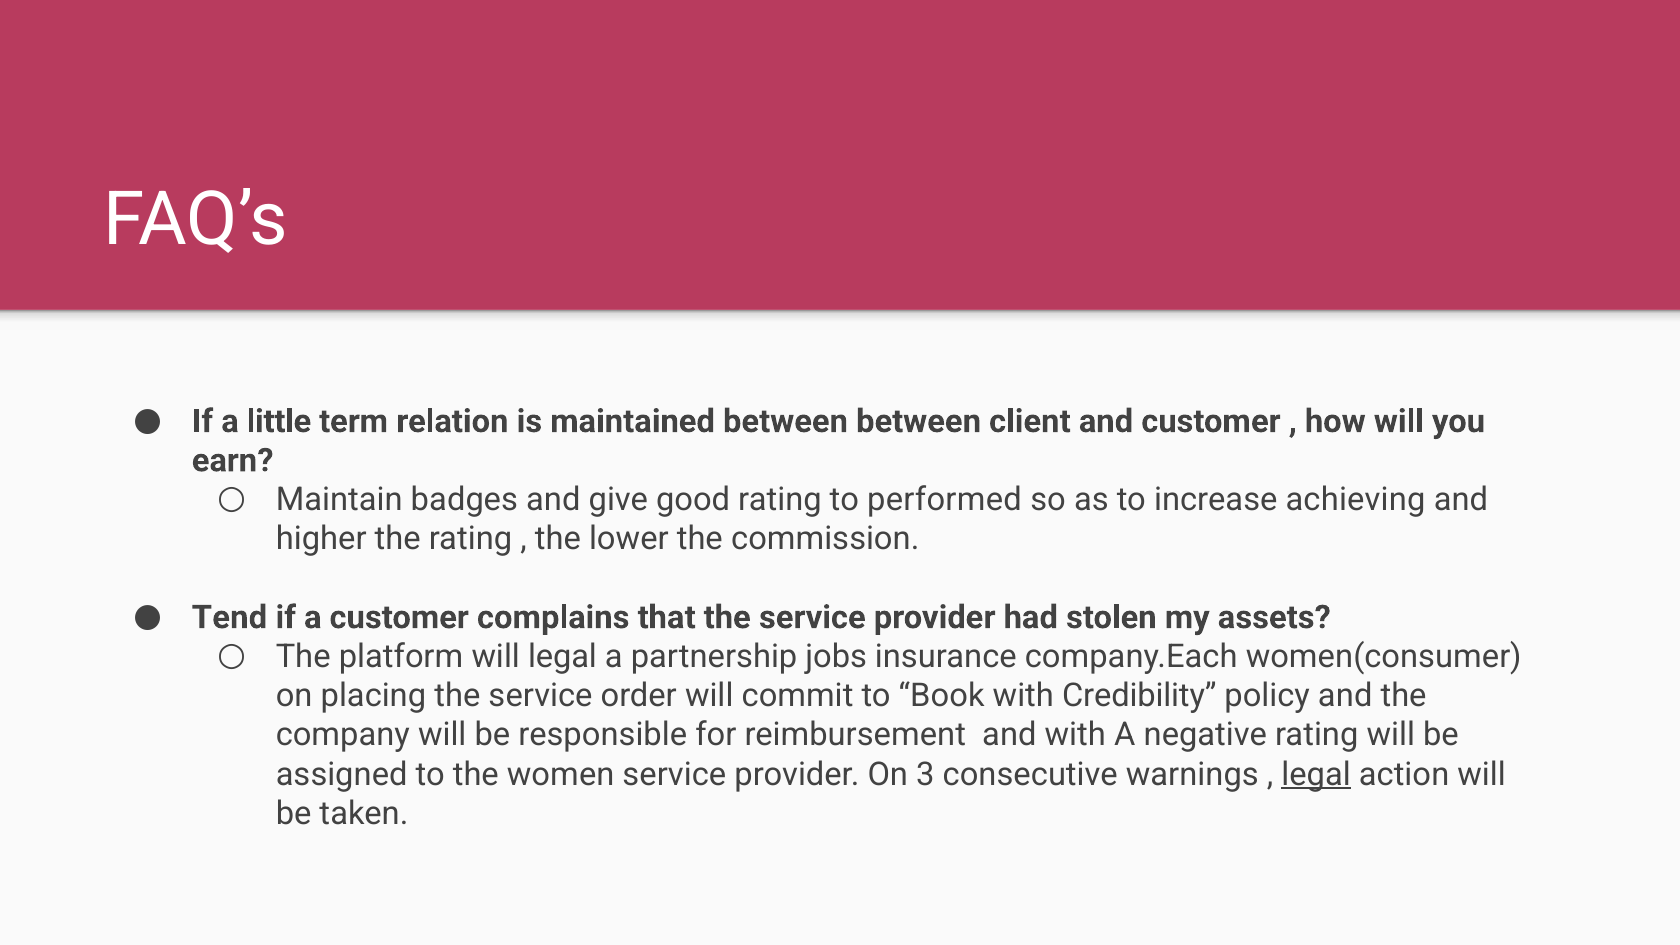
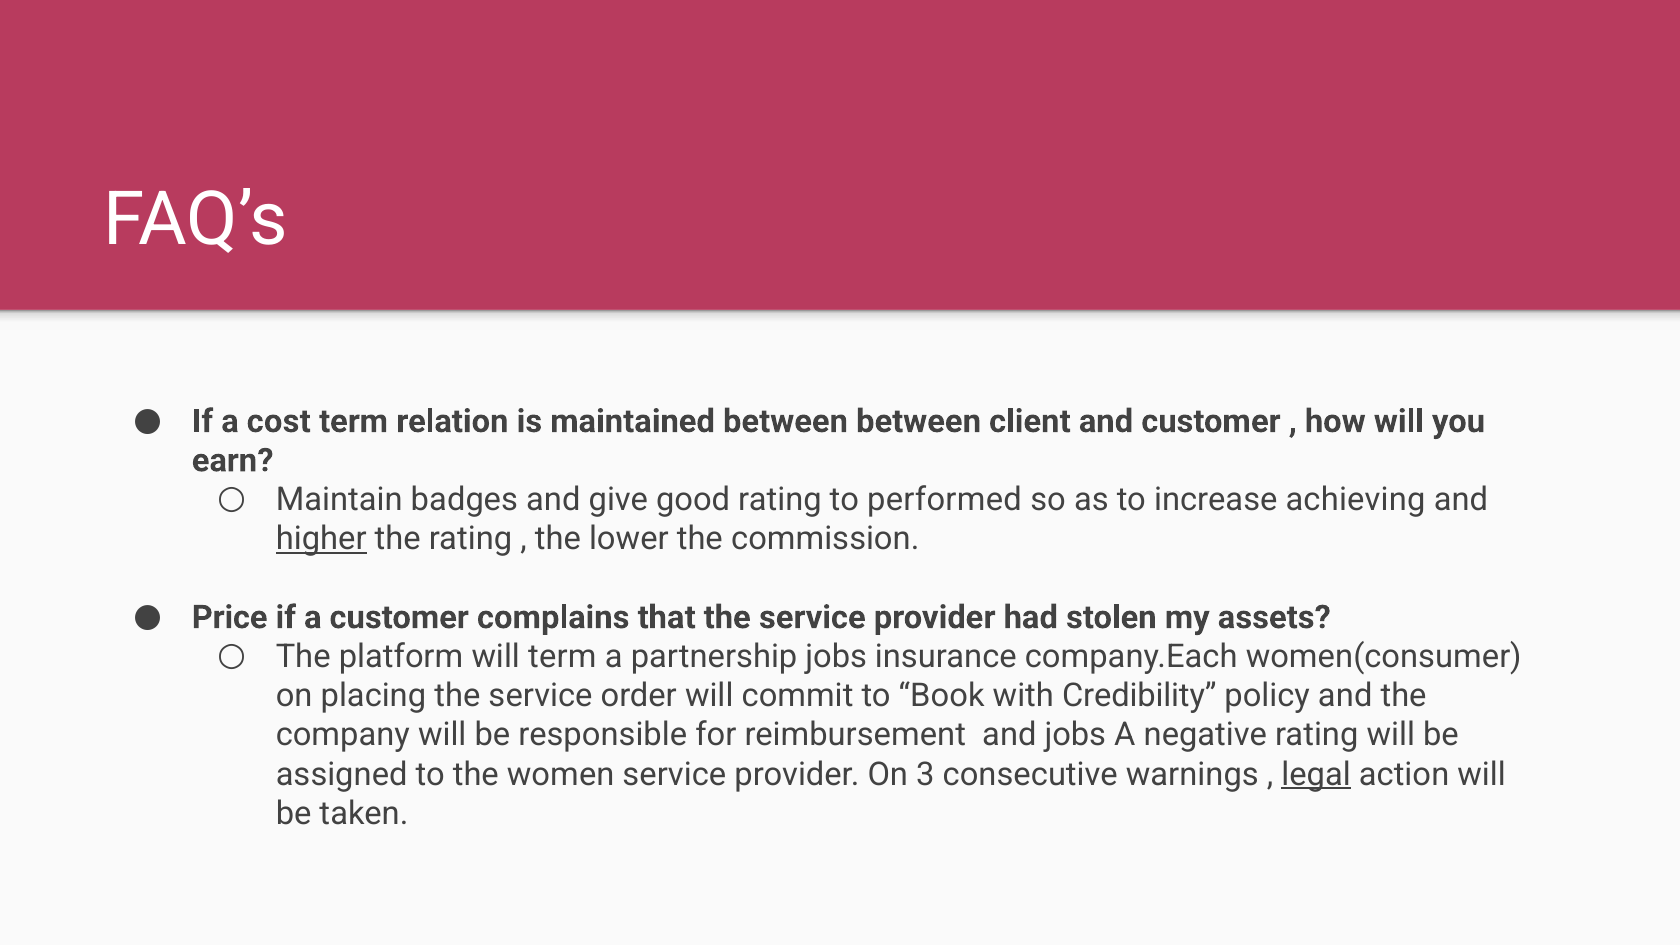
little: little -> cost
higher underline: none -> present
Tend: Tend -> Price
will legal: legal -> term
and with: with -> jobs
